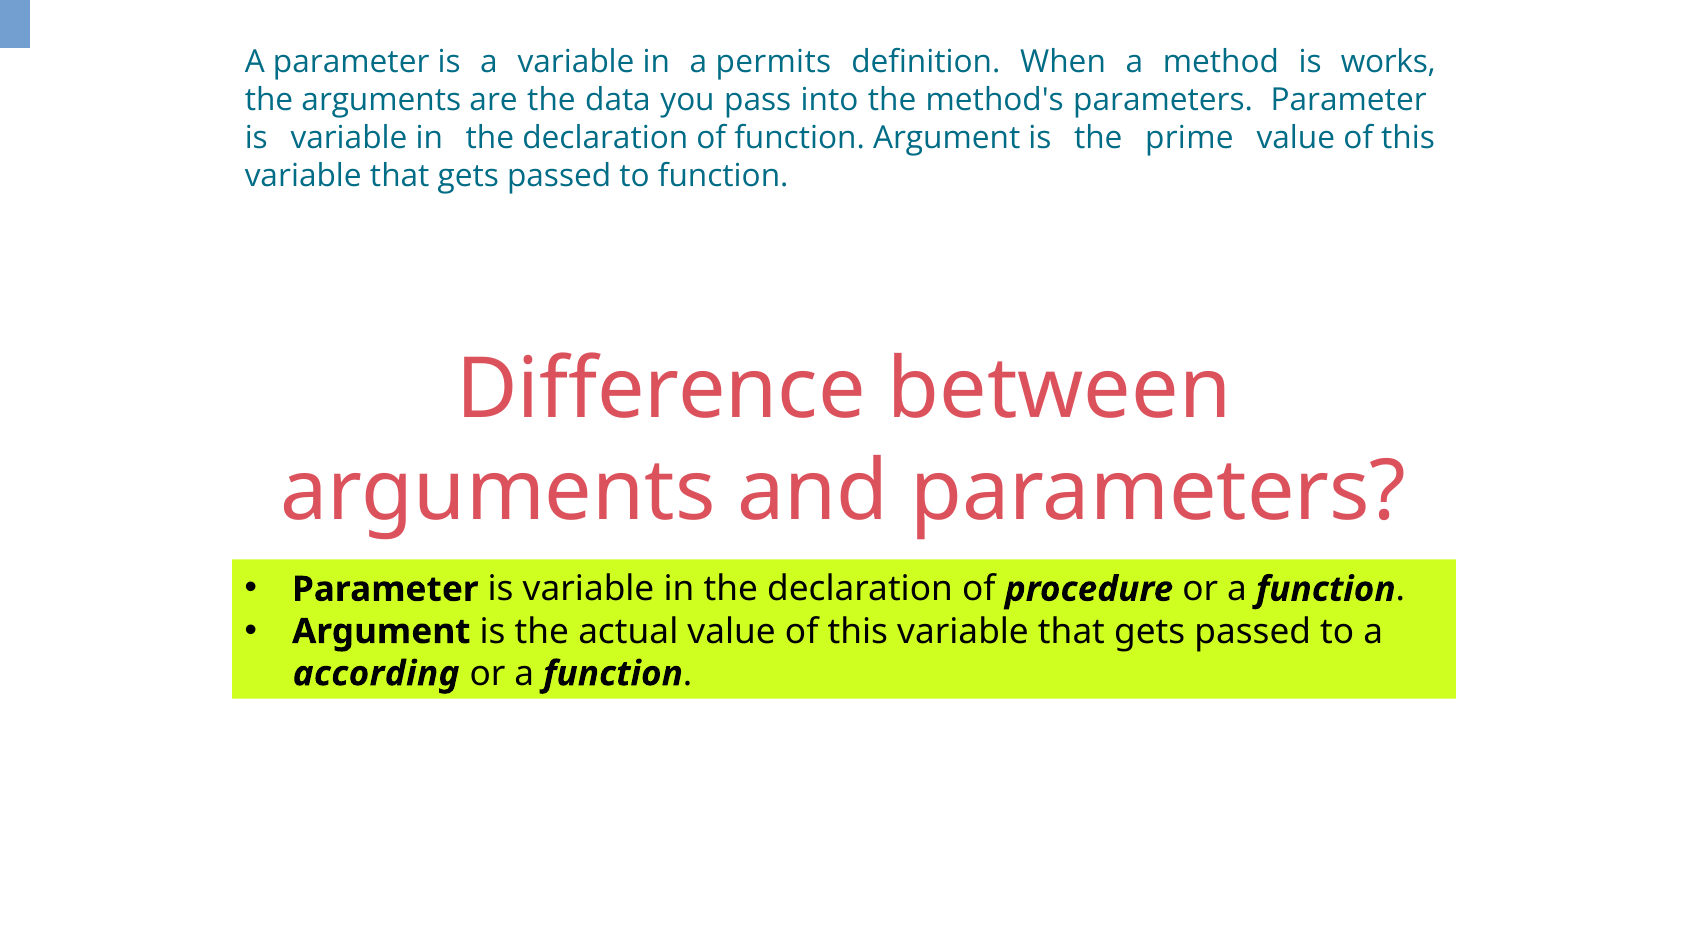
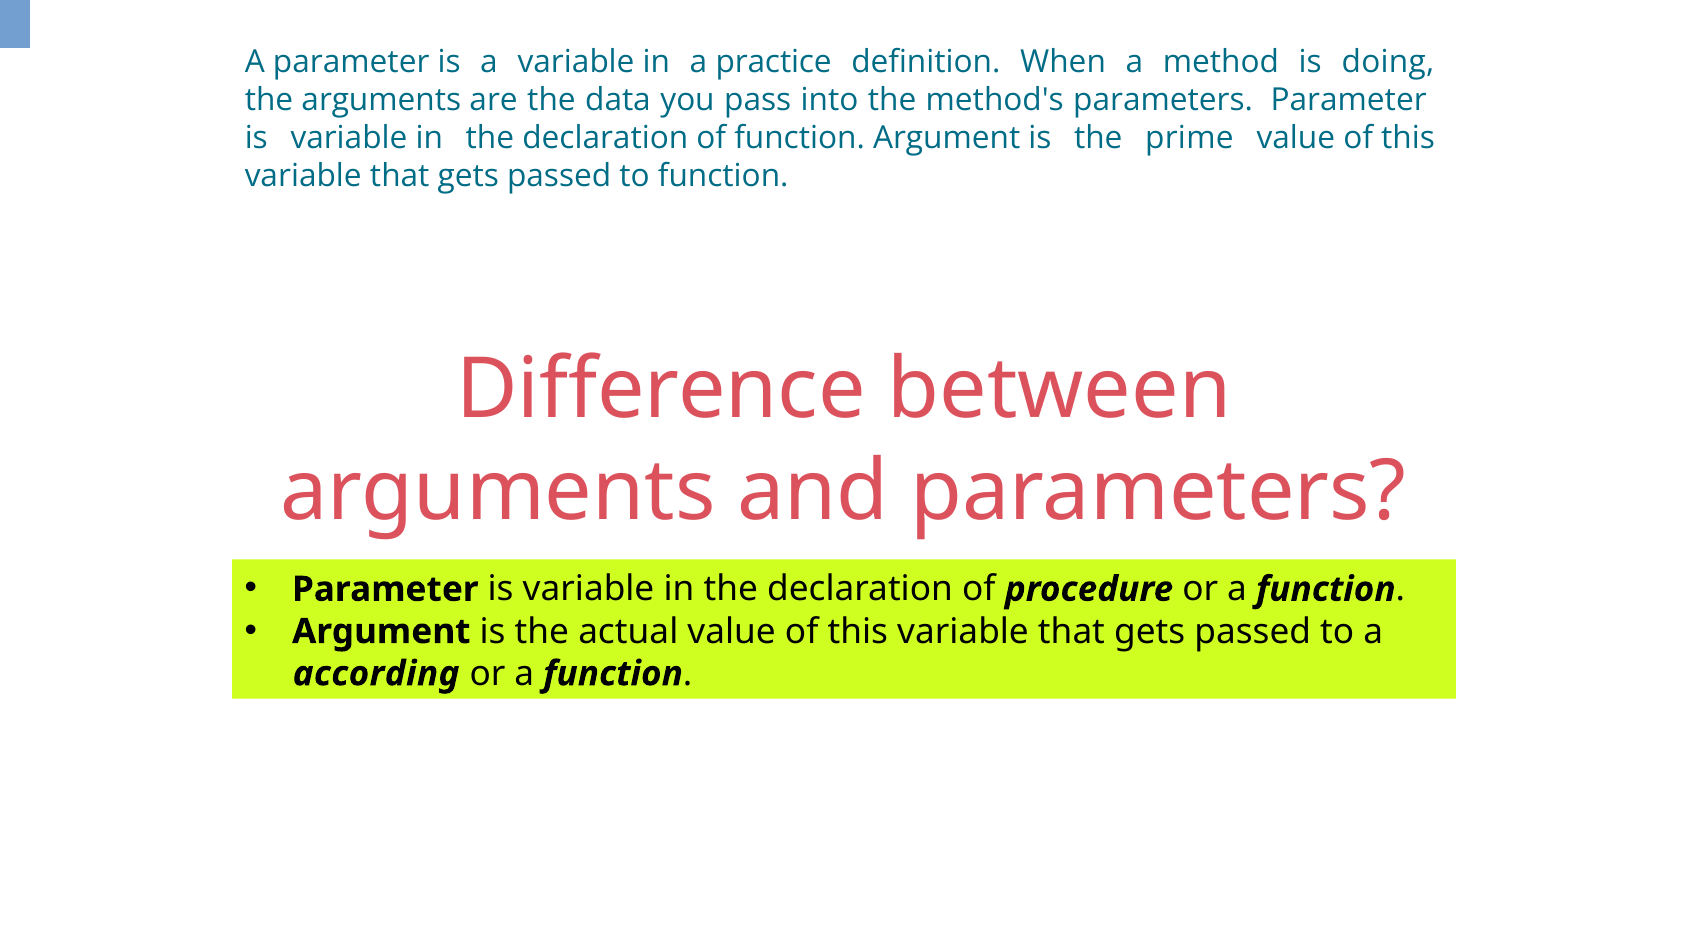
permits: permits -> practice
works: works -> doing
